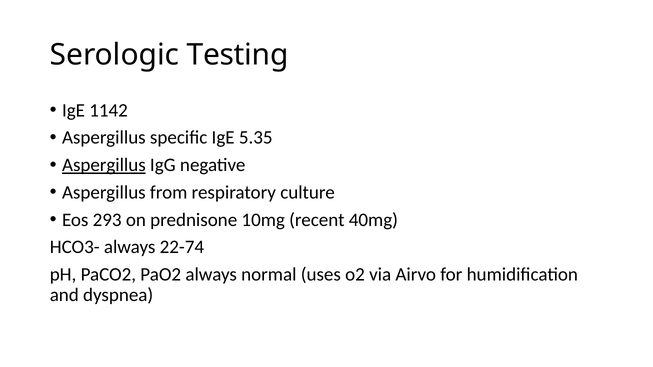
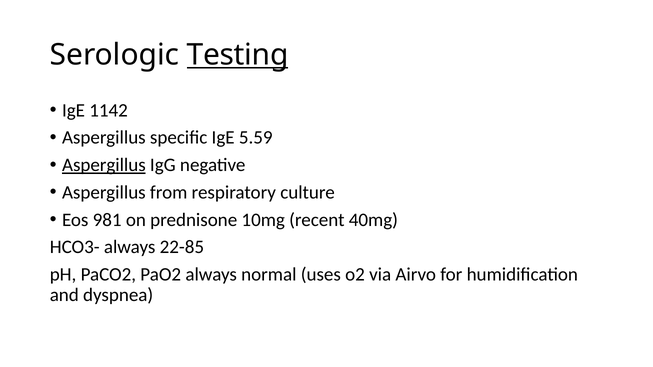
Testing underline: none -> present
5.35: 5.35 -> 5.59
293: 293 -> 981
22-74: 22-74 -> 22-85
